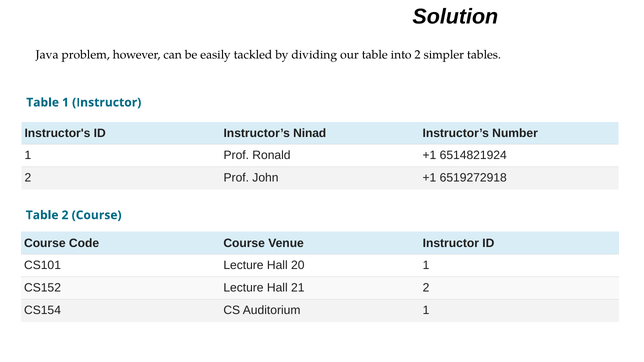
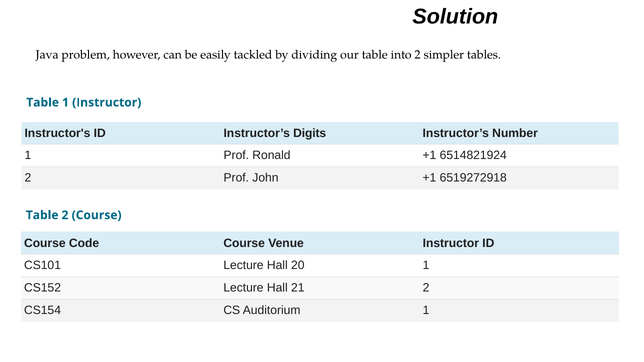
Ninad: Ninad -> Digits
